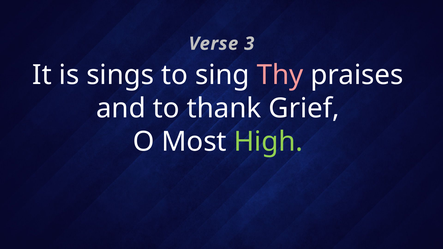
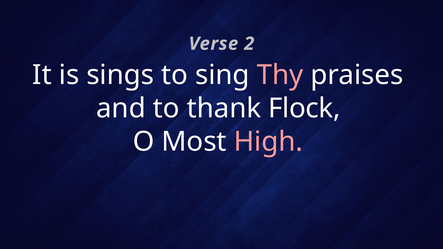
3: 3 -> 2
Grief: Grief -> Flock
High colour: light green -> pink
